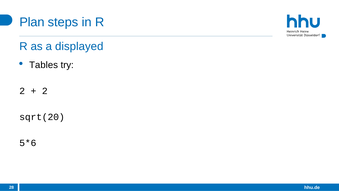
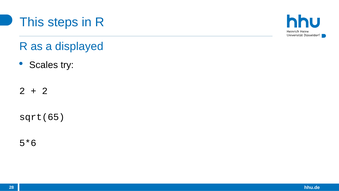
Plan: Plan -> This
Tables: Tables -> Scales
sqrt(20: sqrt(20 -> sqrt(65
